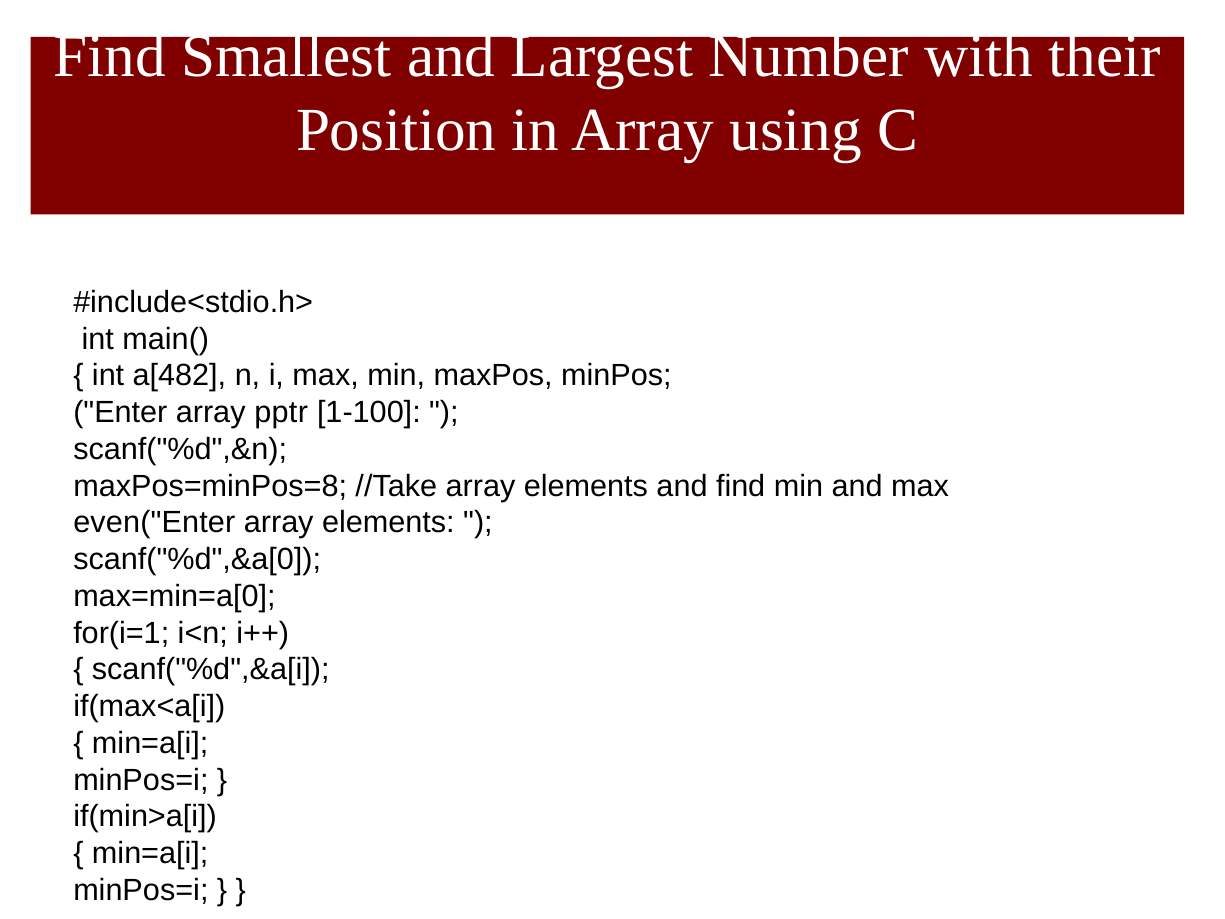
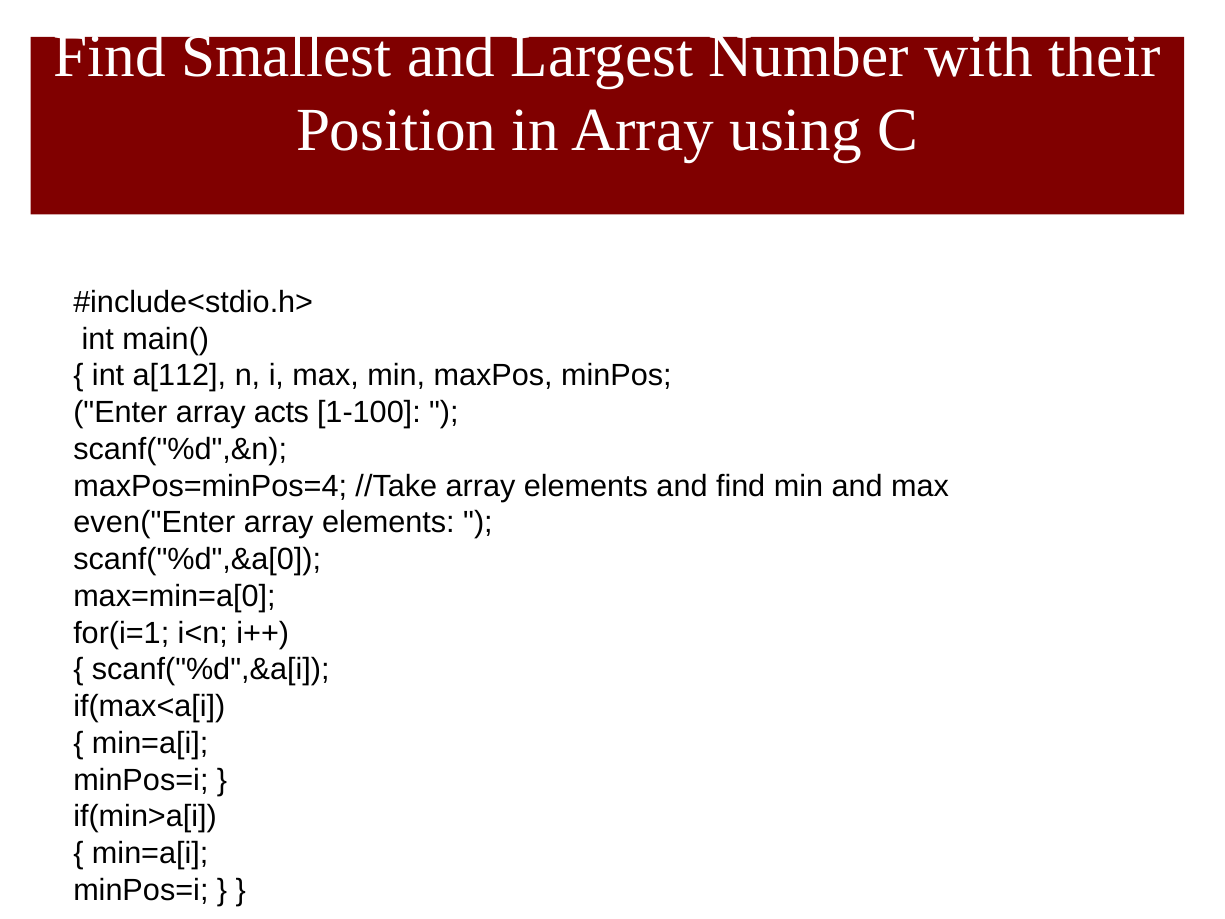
a[482: a[482 -> a[112
pptr: pptr -> acts
maxPos=minPos=8: maxPos=minPos=8 -> maxPos=minPos=4
